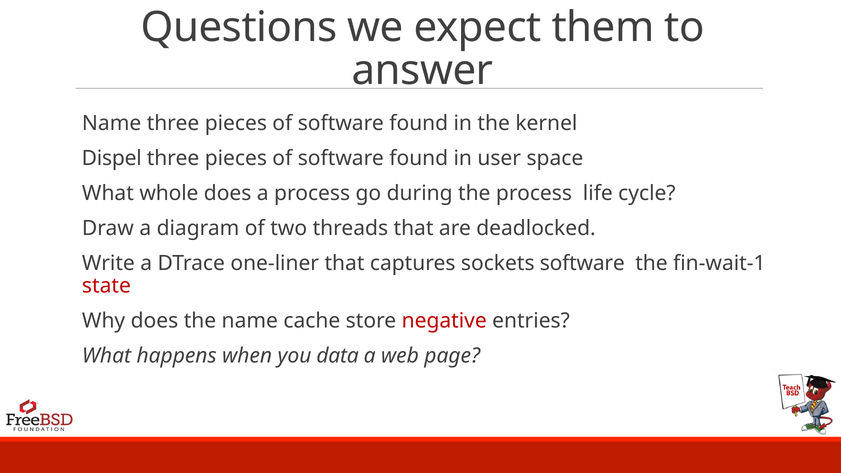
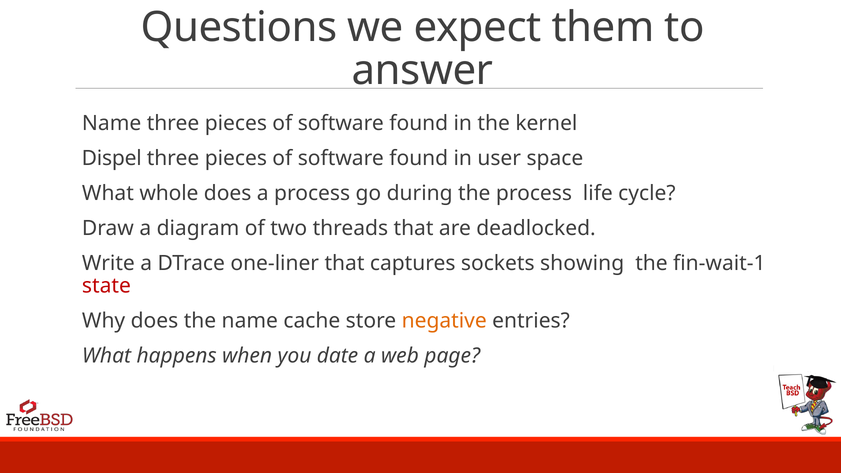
sockets software: software -> showing
negative colour: red -> orange
data: data -> date
